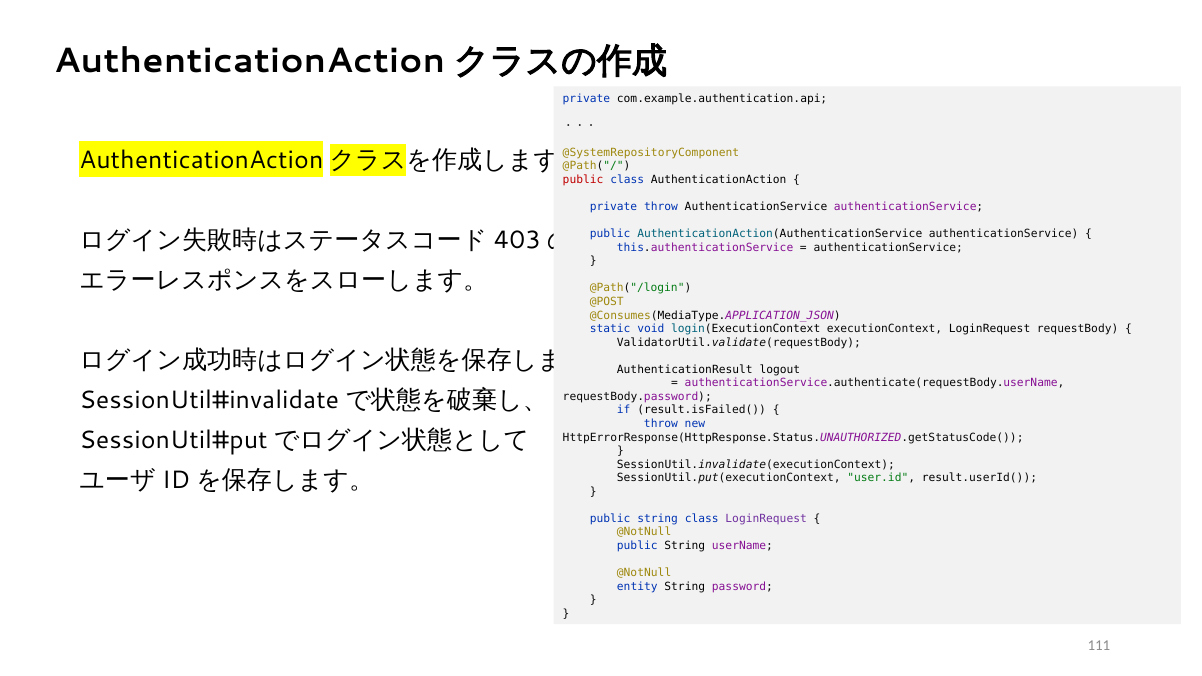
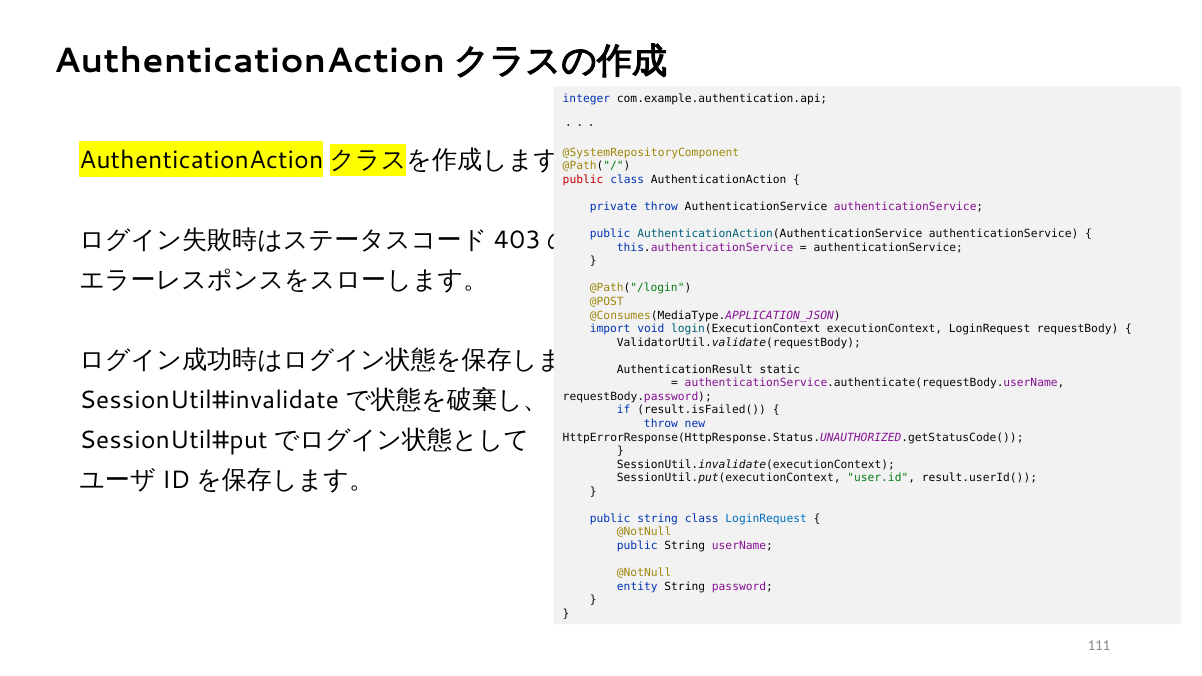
private at (586, 98): private -> integer
static: static -> import
logout: logout -> static
LoginRequest at (766, 519) colour: purple -> blue
